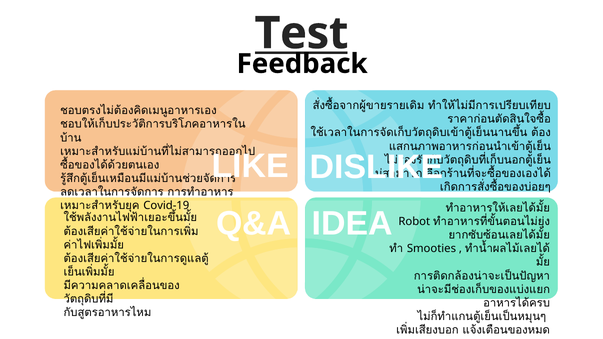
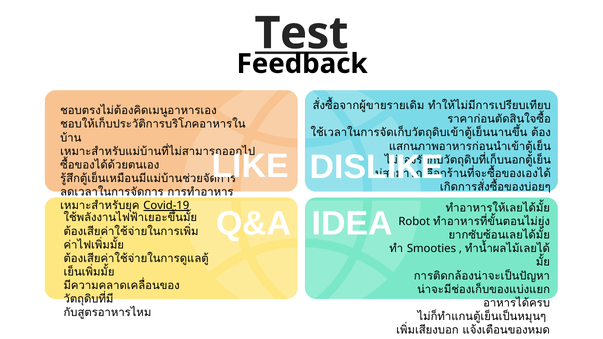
Covid-19 underline: none -> present
